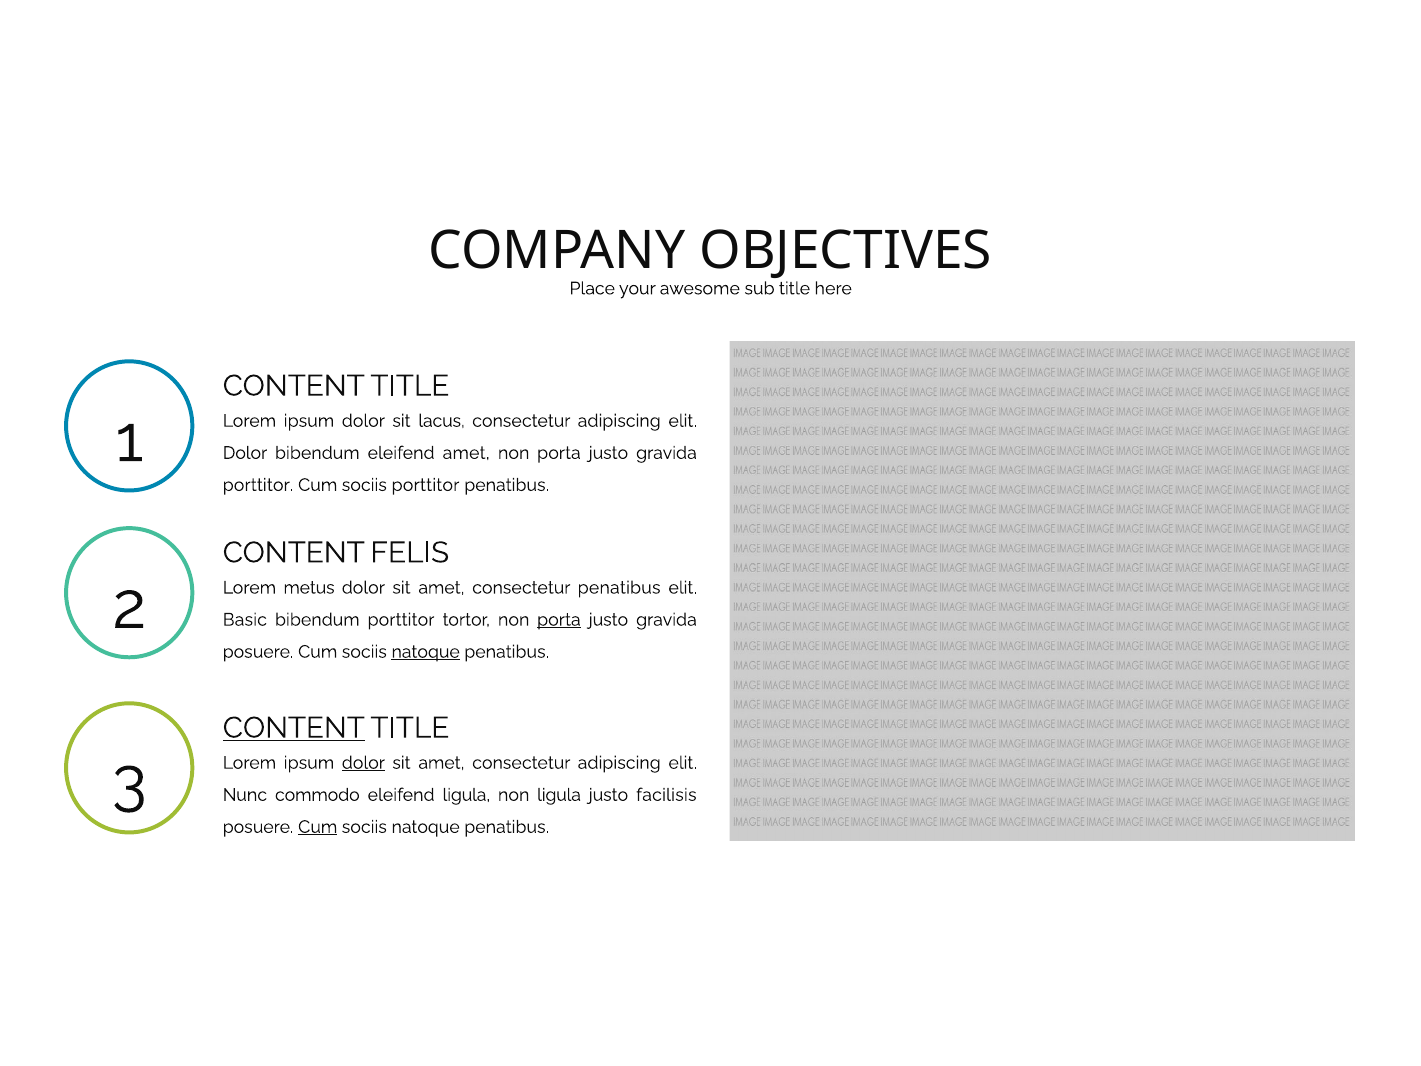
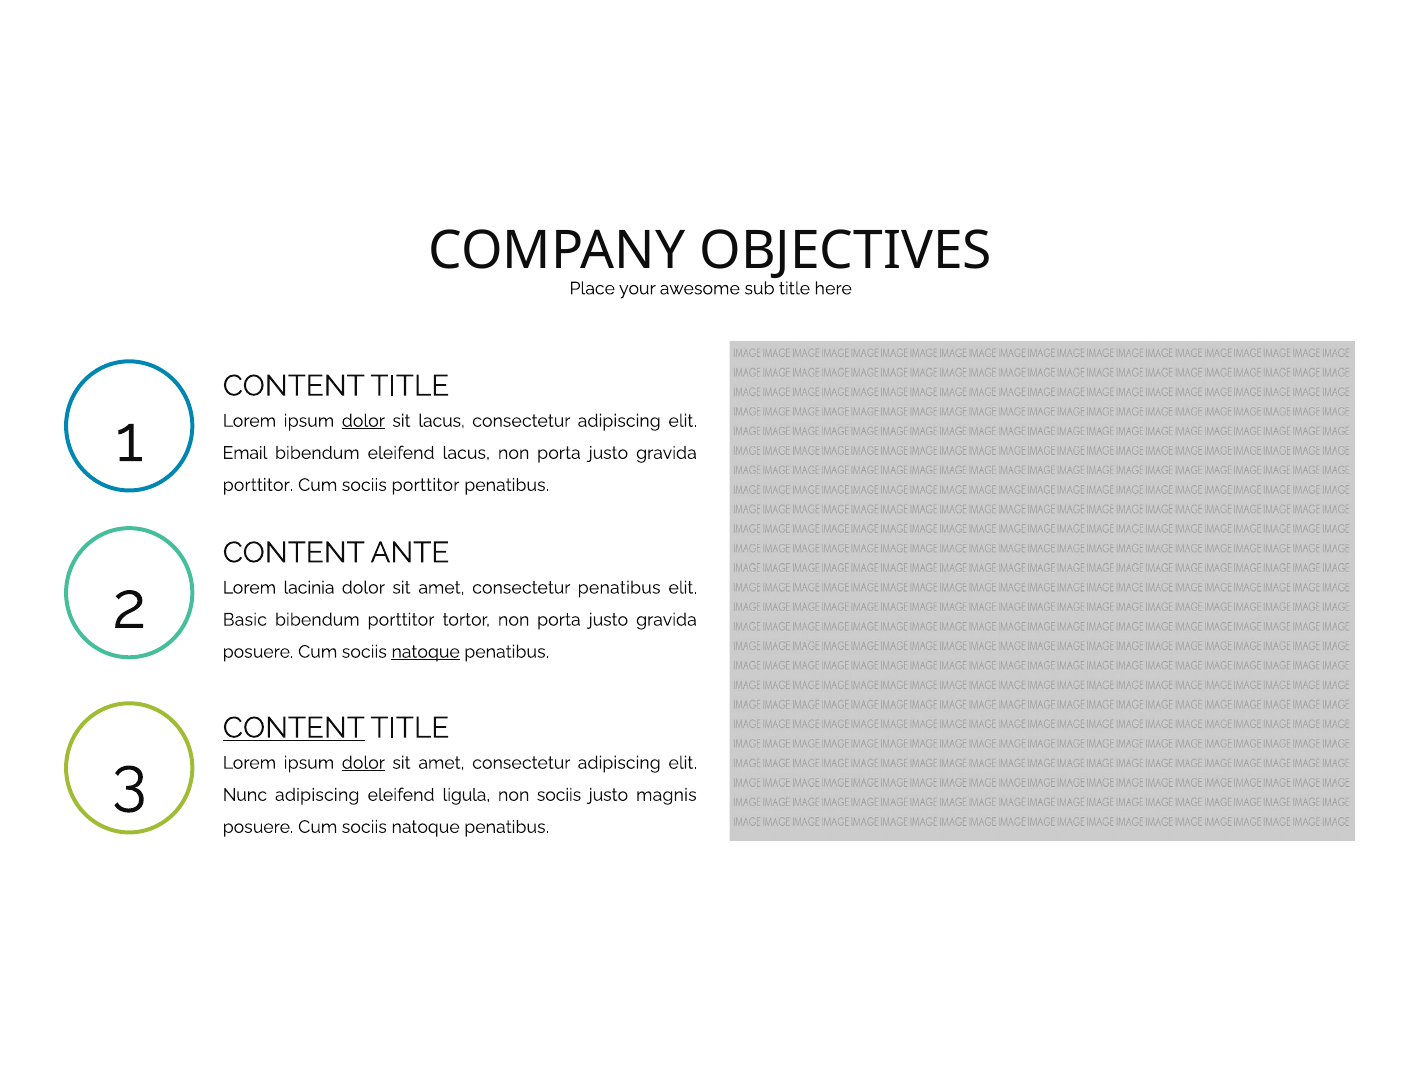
dolor at (363, 421) underline: none -> present
Dolor at (245, 453): Dolor -> Email
eleifend amet: amet -> lacus
FELIS: FELIS -> ANTE
metus: metus -> lacinia
porta at (559, 620) underline: present -> none
Nunc commodo: commodo -> adipiscing
non ligula: ligula -> sociis
facilisis: facilisis -> magnis
Cum at (318, 827) underline: present -> none
